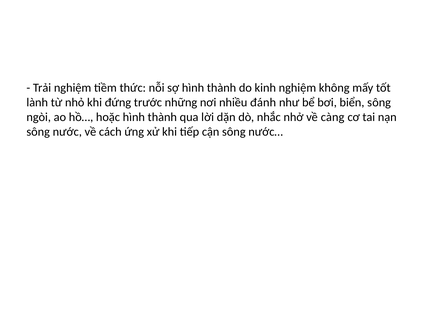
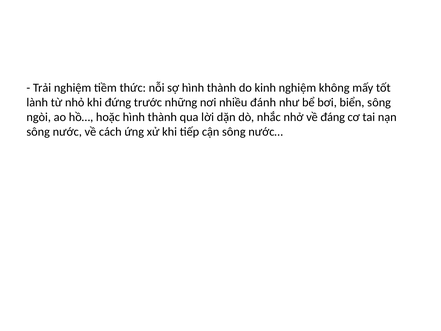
càng: càng -> đáng
